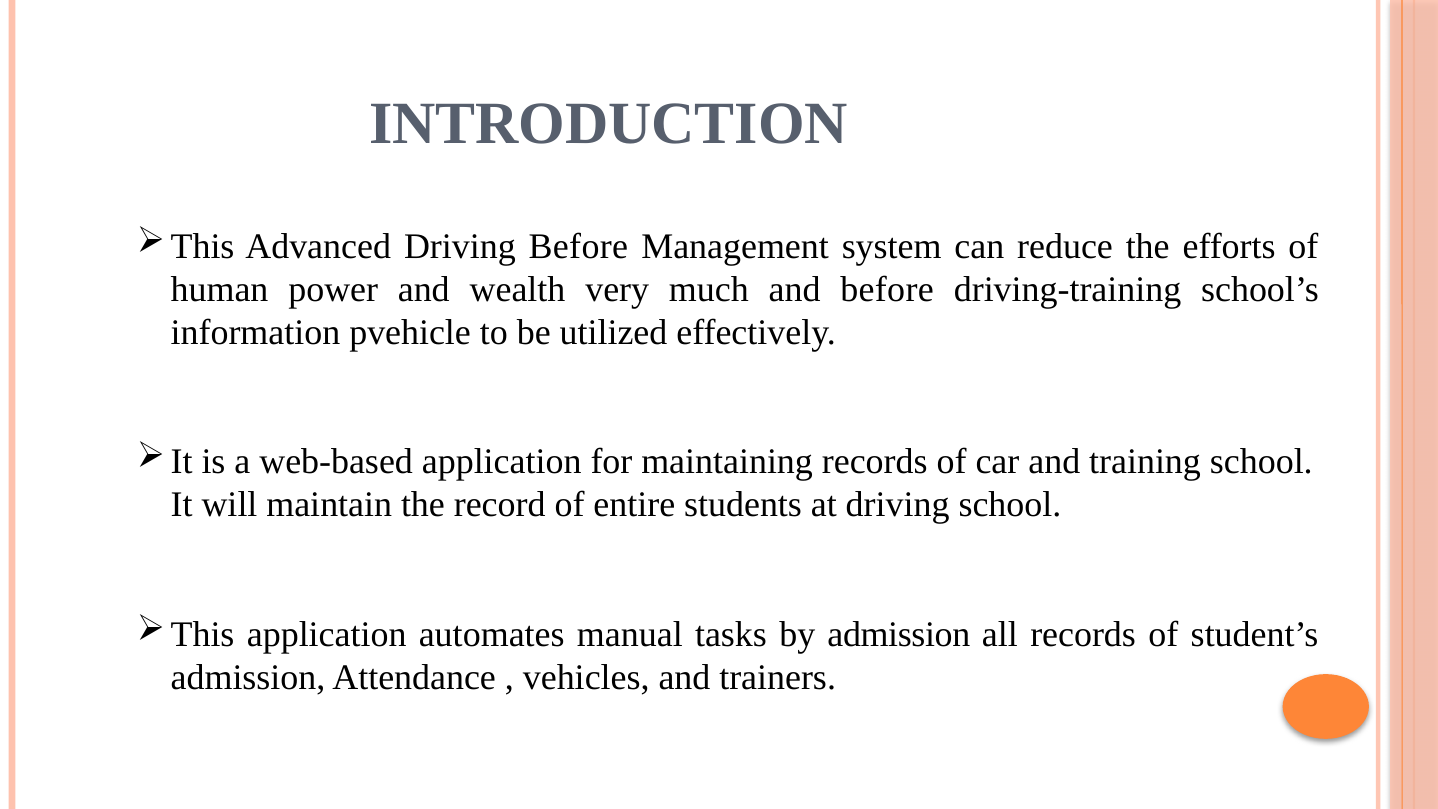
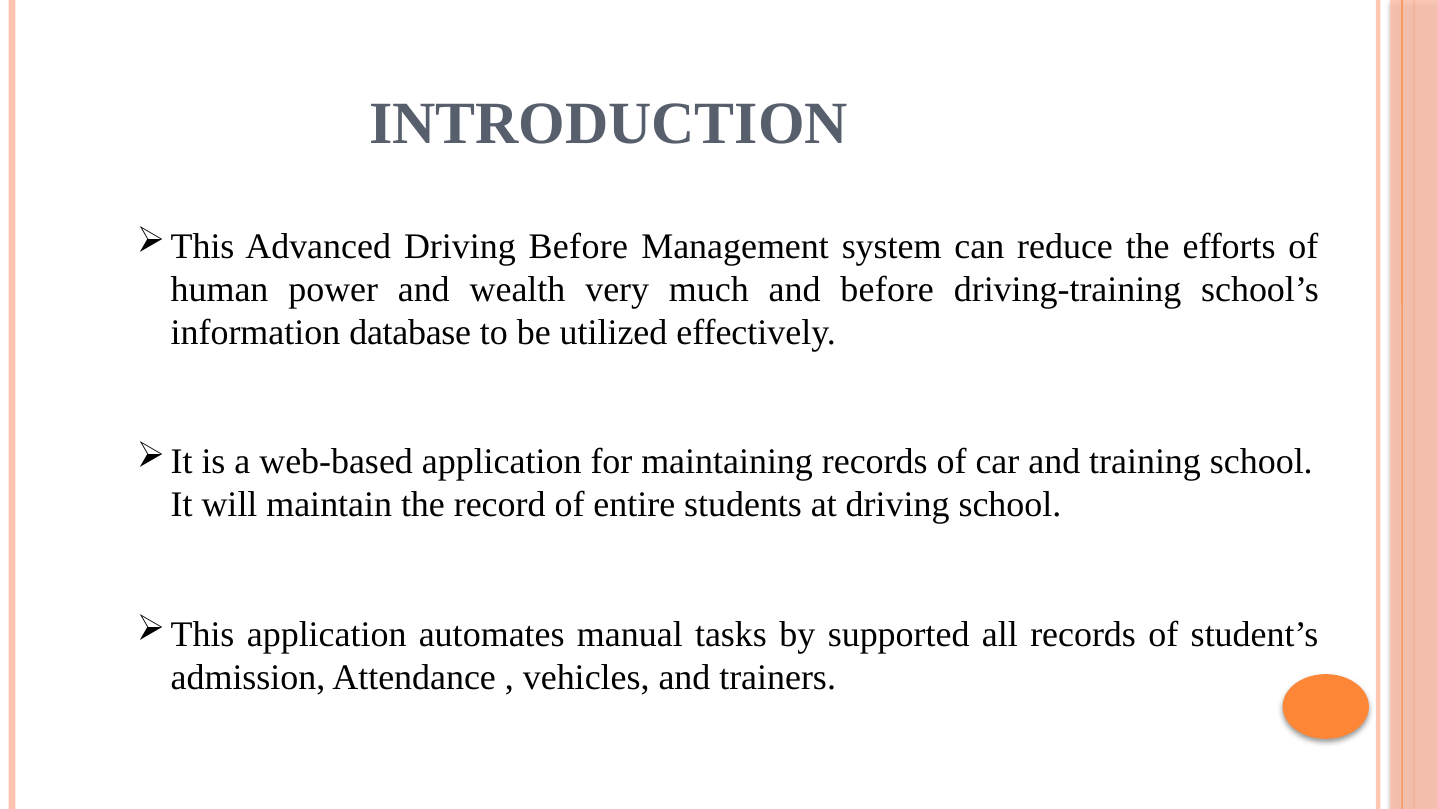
pvehicle: pvehicle -> database
by admission: admission -> supported
